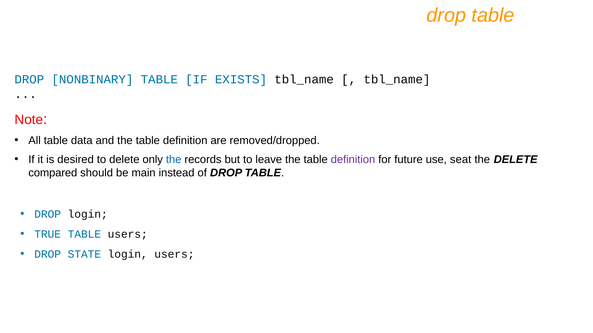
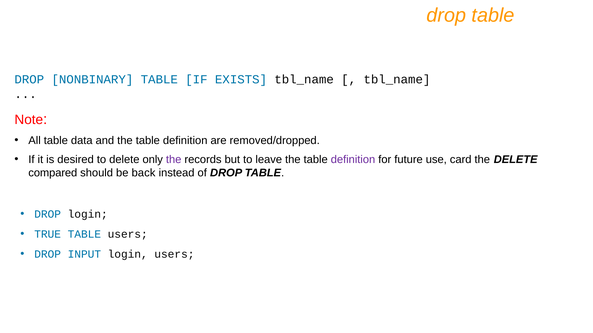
the at (174, 160) colour: blue -> purple
seat: seat -> card
main: main -> back
STATE: STATE -> INPUT
